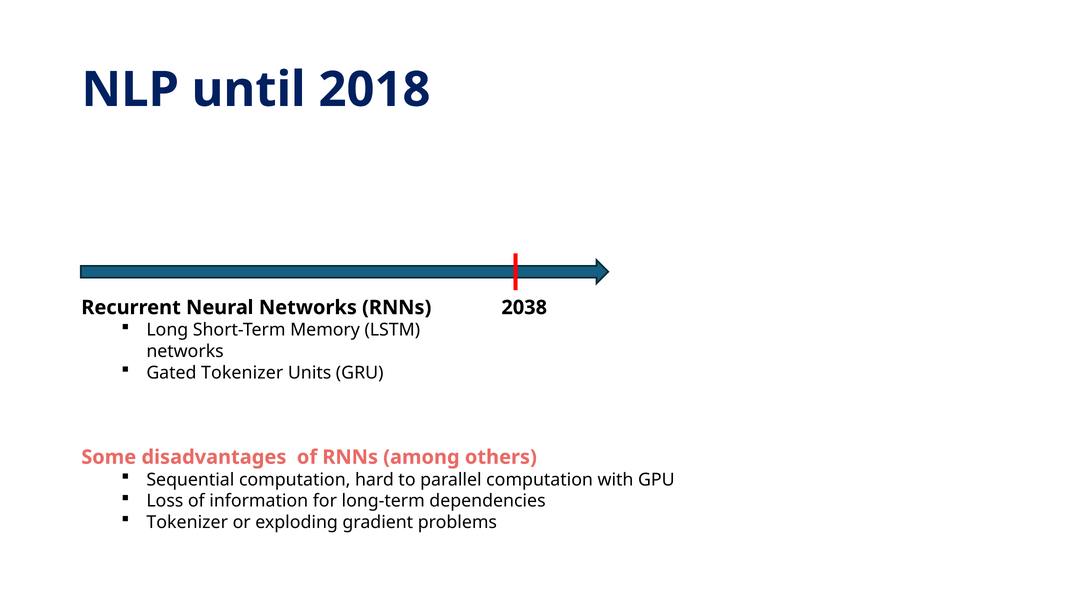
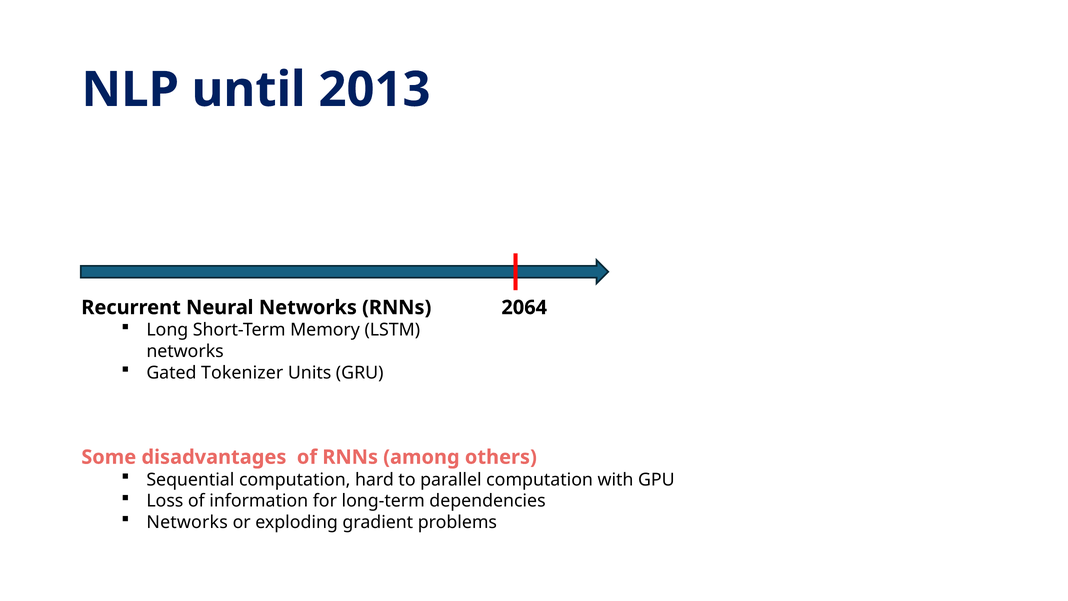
2018: 2018 -> 2013
2038: 2038 -> 2064
Tokenizer at (187, 522): Tokenizer -> Networks
